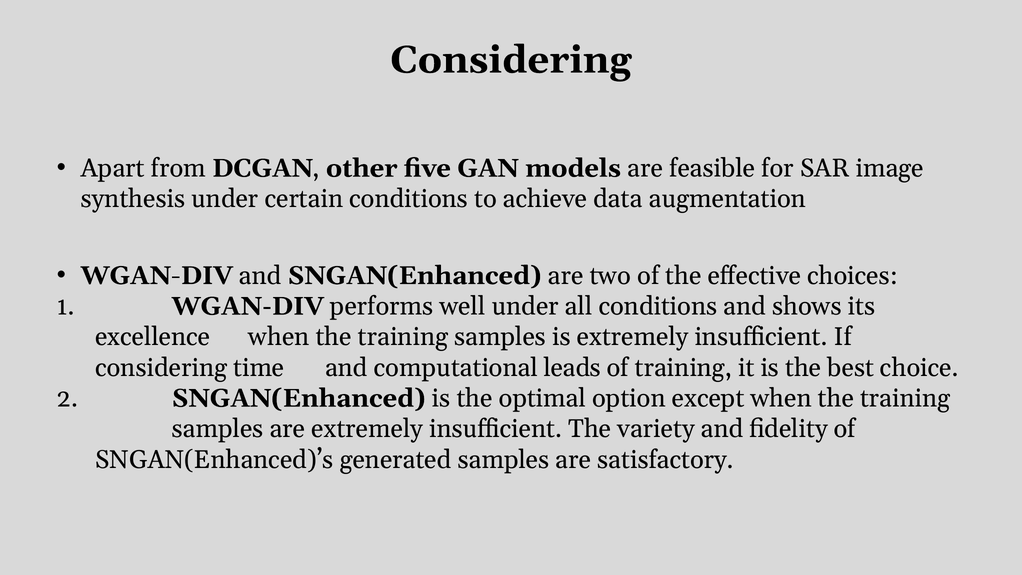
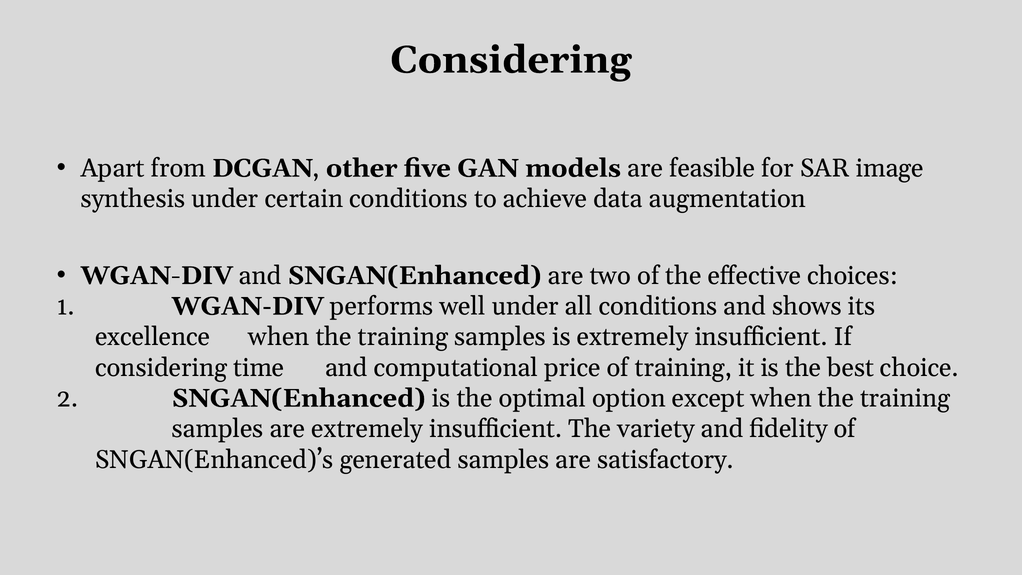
leads: leads -> price
